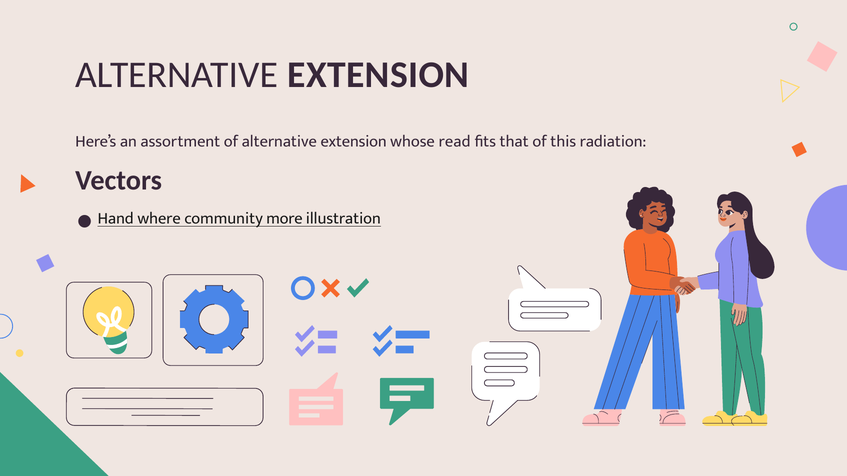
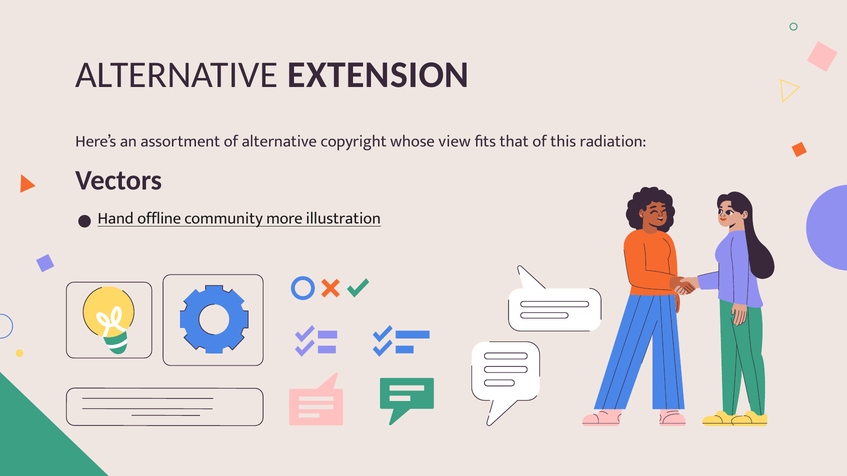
of alternative extension: extension -> copyright
read: read -> view
where: where -> offline
